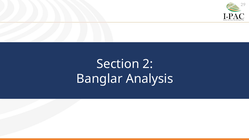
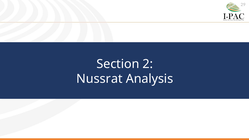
Banglar: Banglar -> Nussrat
